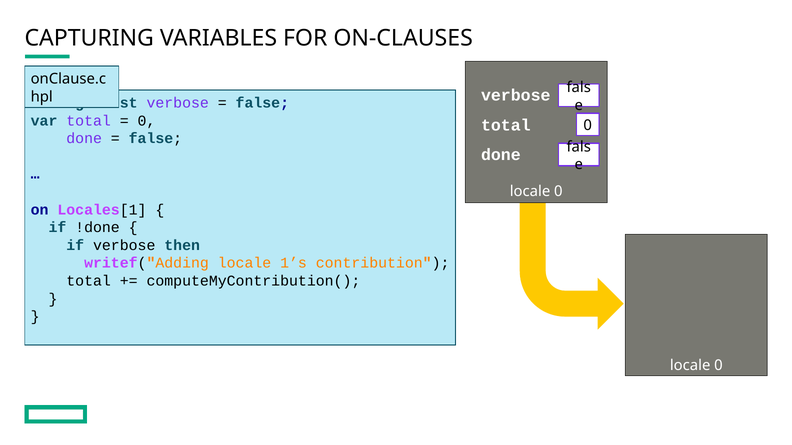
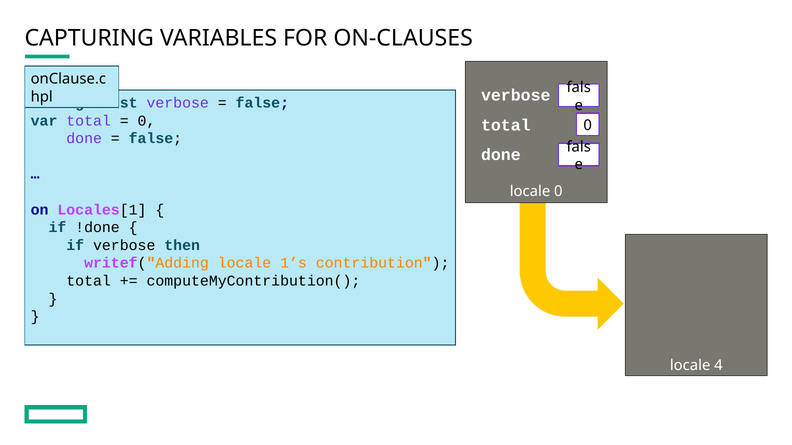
0 at (718, 366): 0 -> 4
